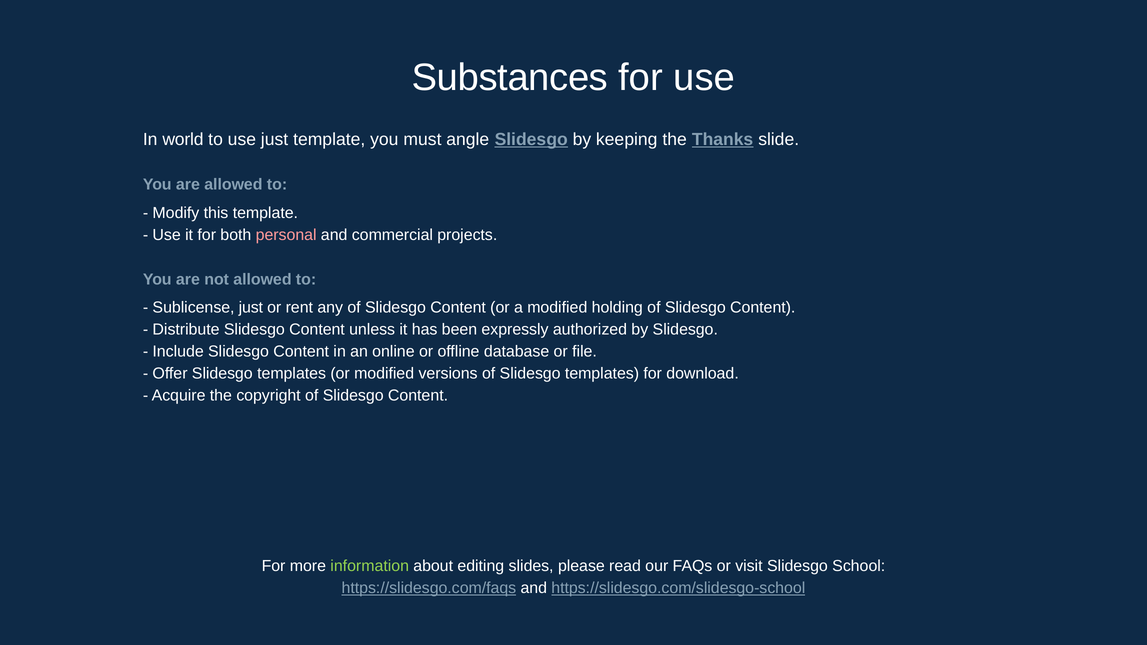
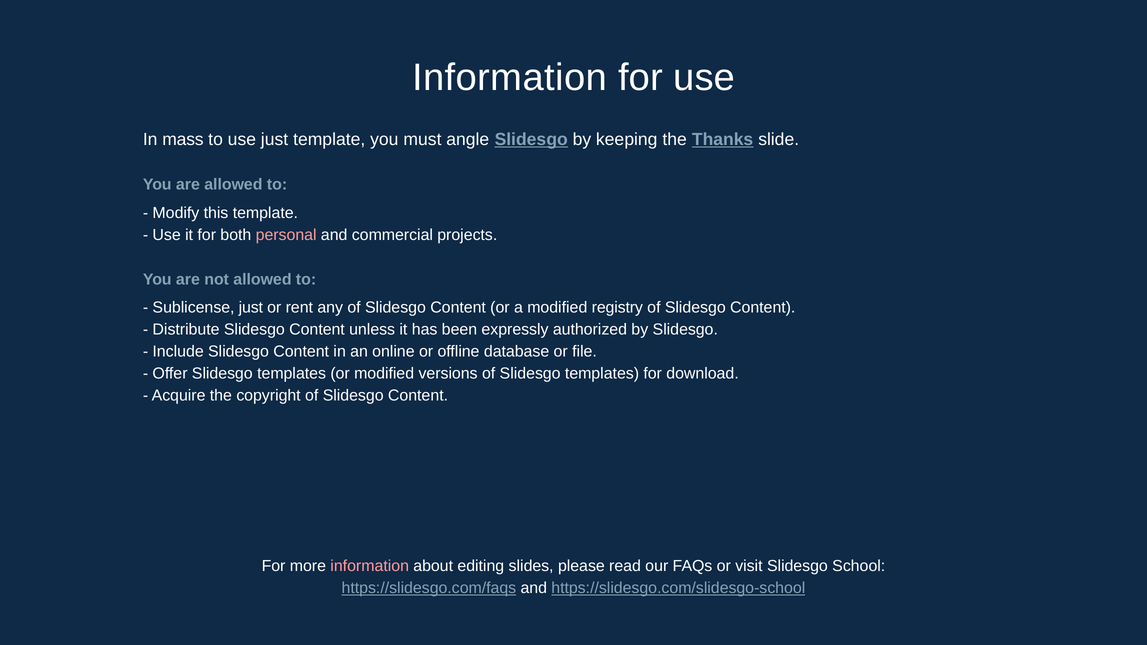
Substances at (510, 78): Substances -> Information
world: world -> mass
holding: holding -> registry
information at (370, 566) colour: light green -> pink
